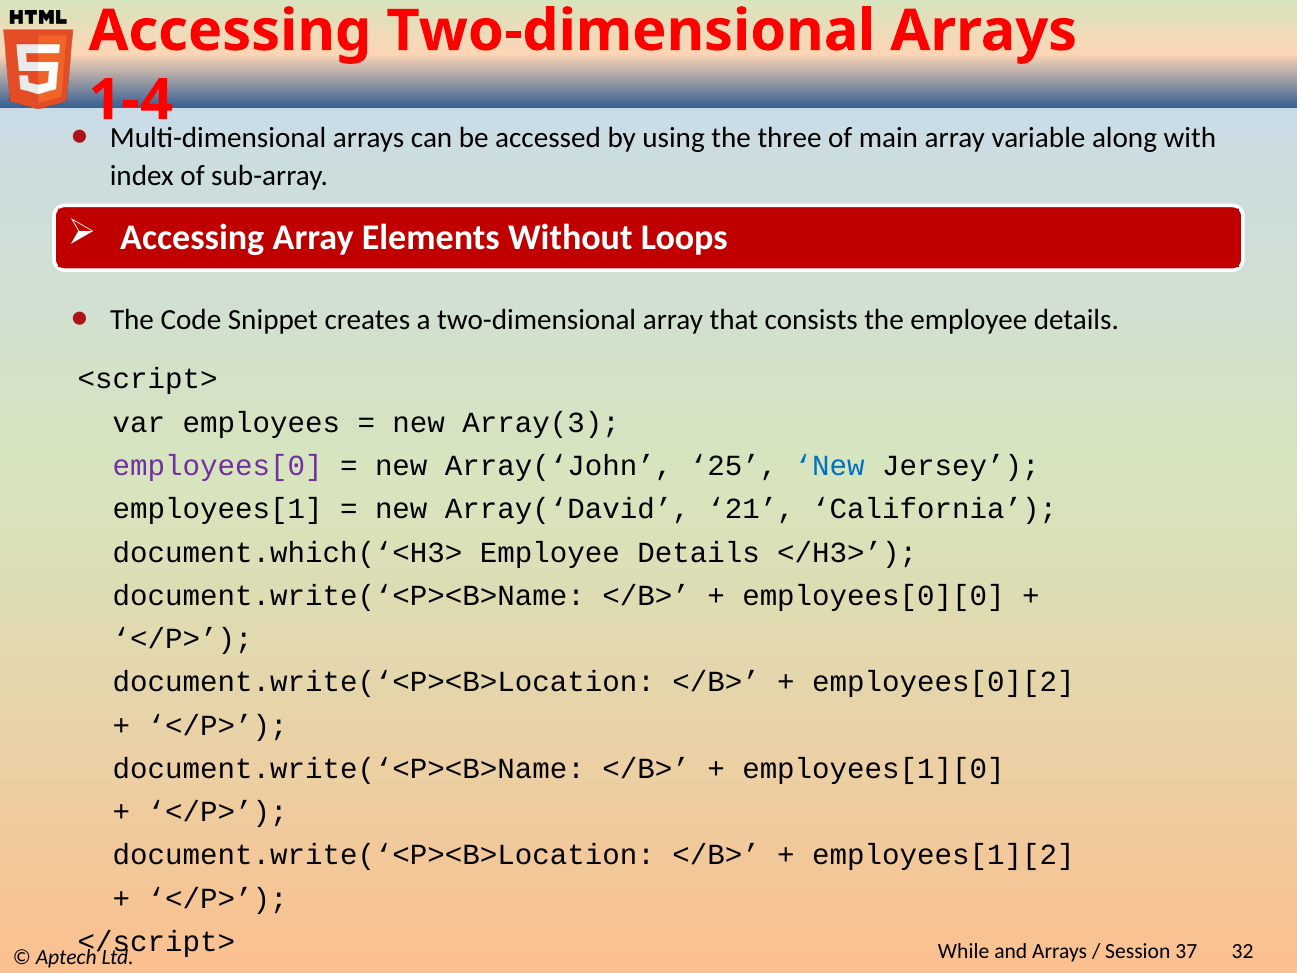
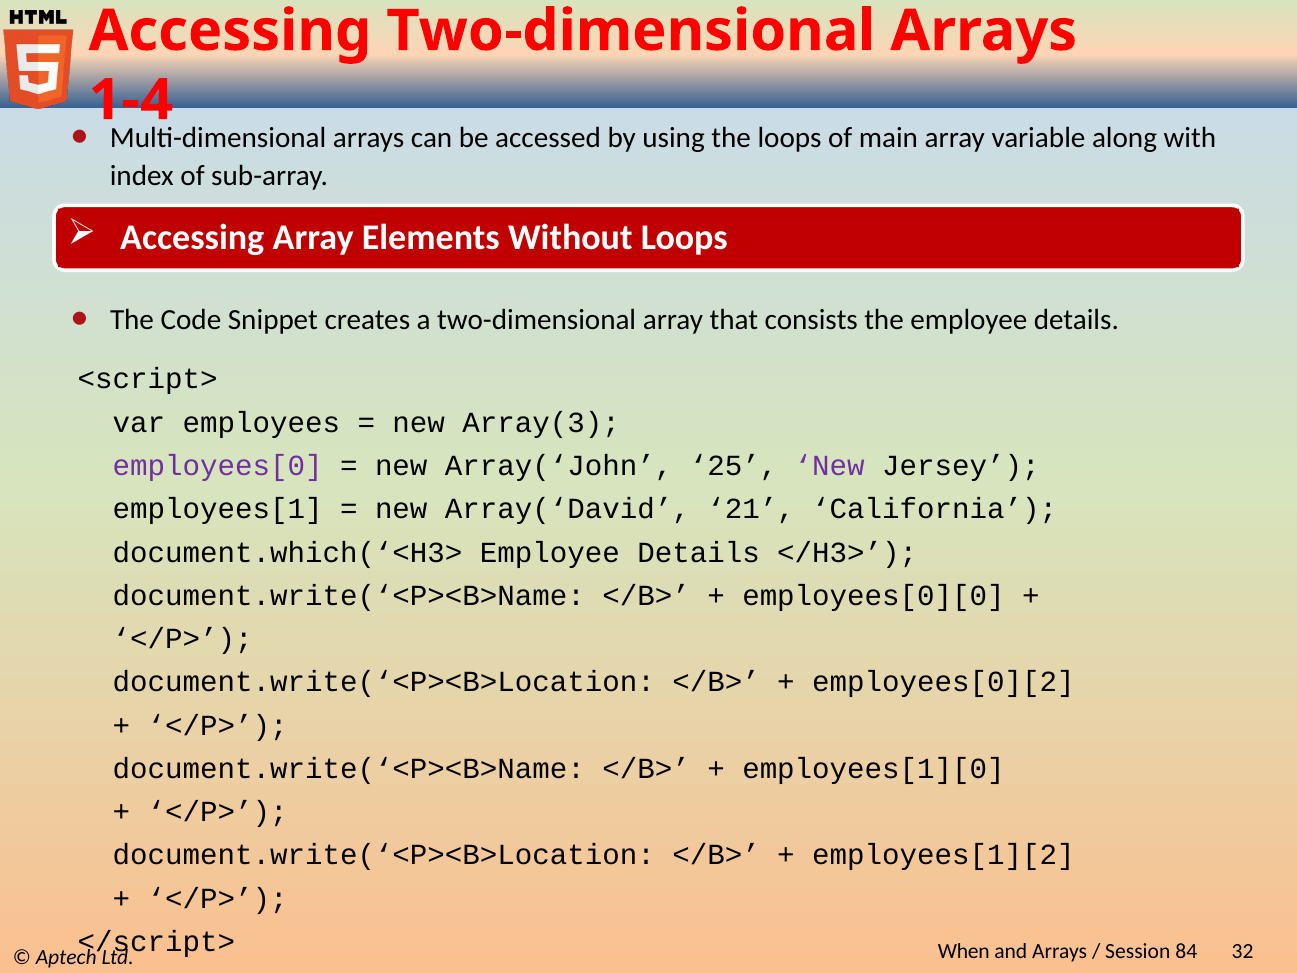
the three: three -> loops
New at (830, 466) colour: blue -> purple
While: While -> When
37: 37 -> 84
